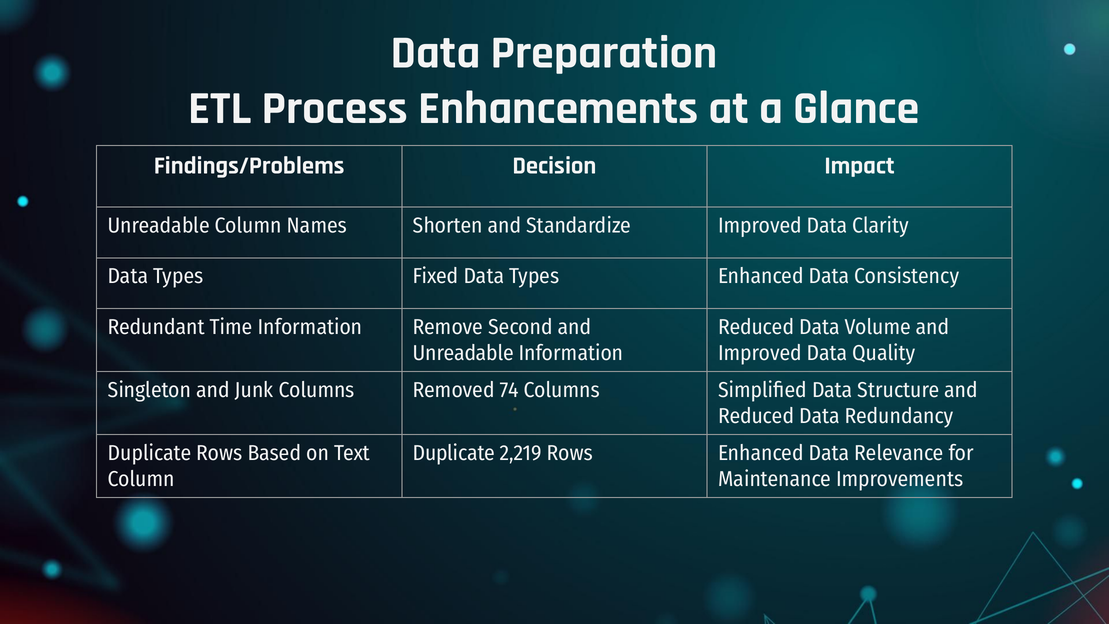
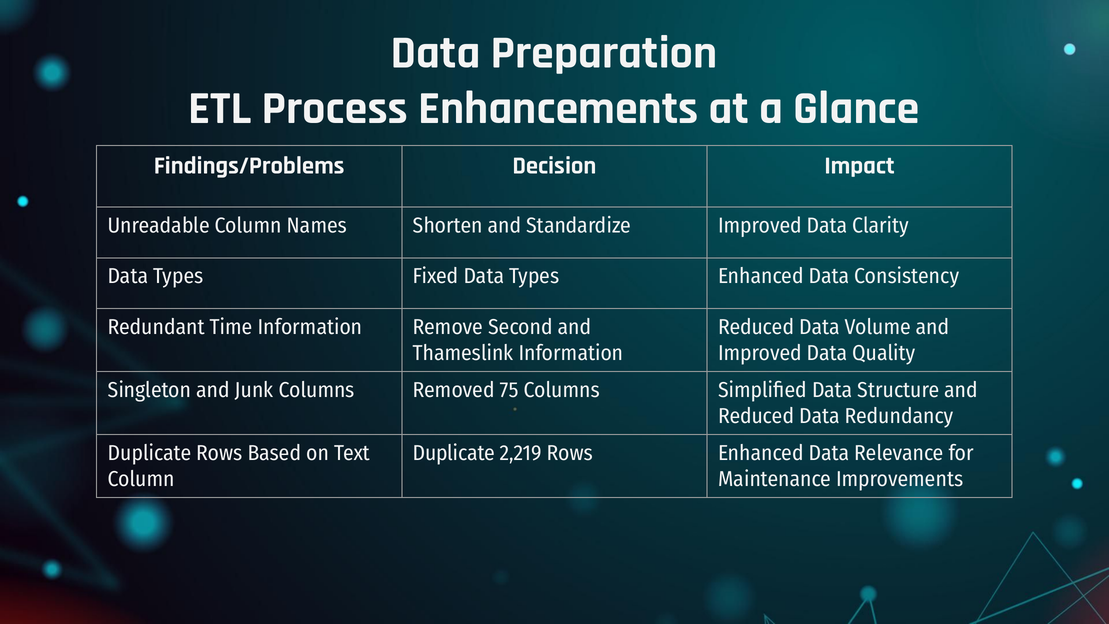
Unreadable at (463, 353): Unreadable -> Thameslink
74: 74 -> 75
